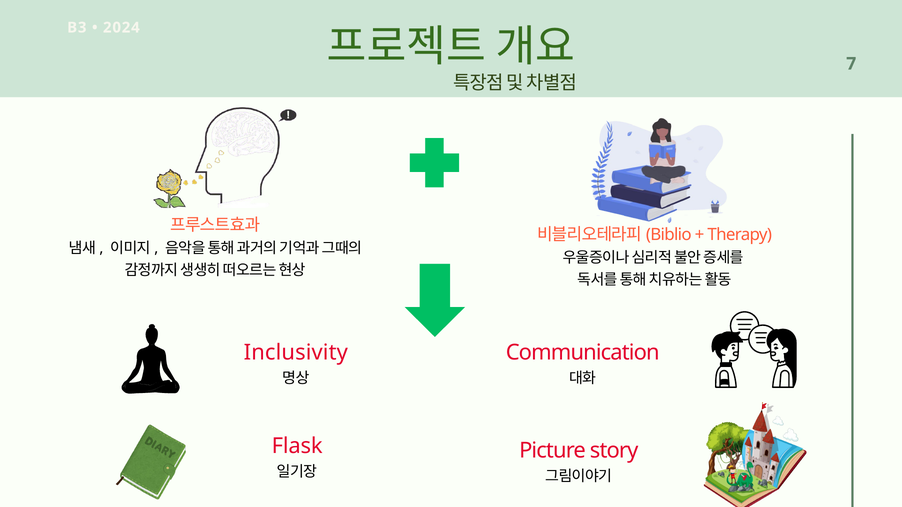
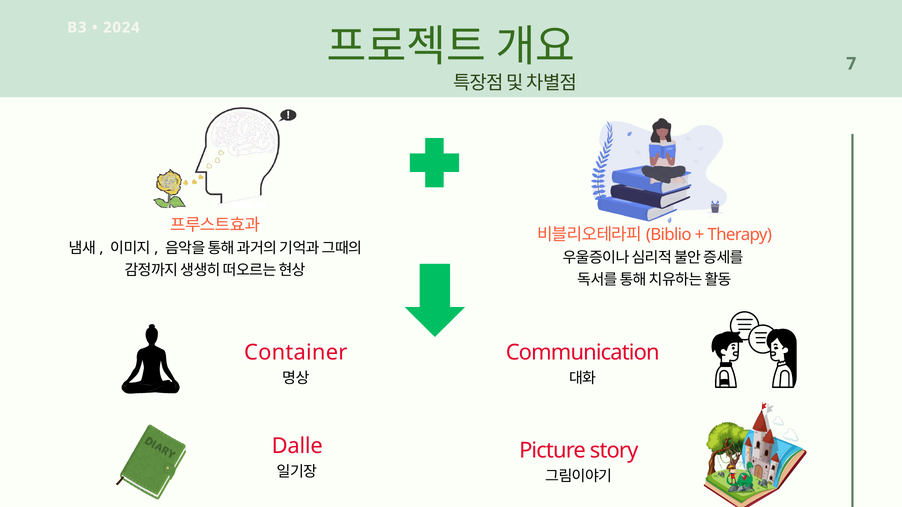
Inclusivity: Inclusivity -> Container
Flask: Flask -> Dalle
